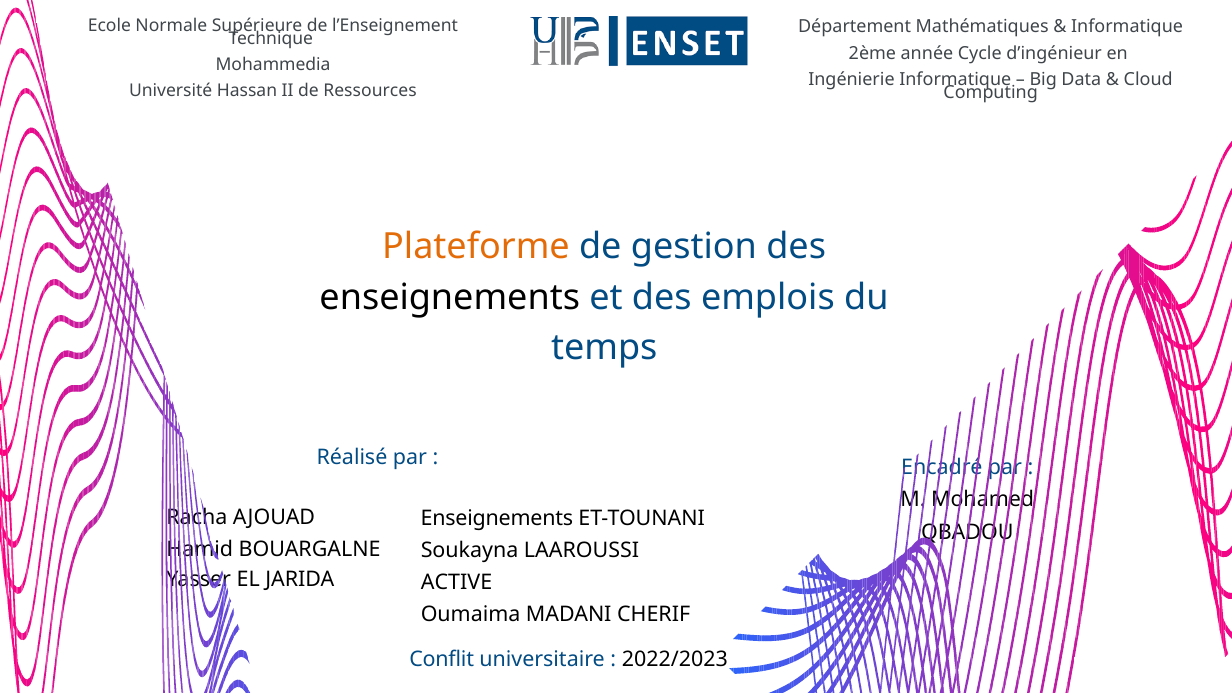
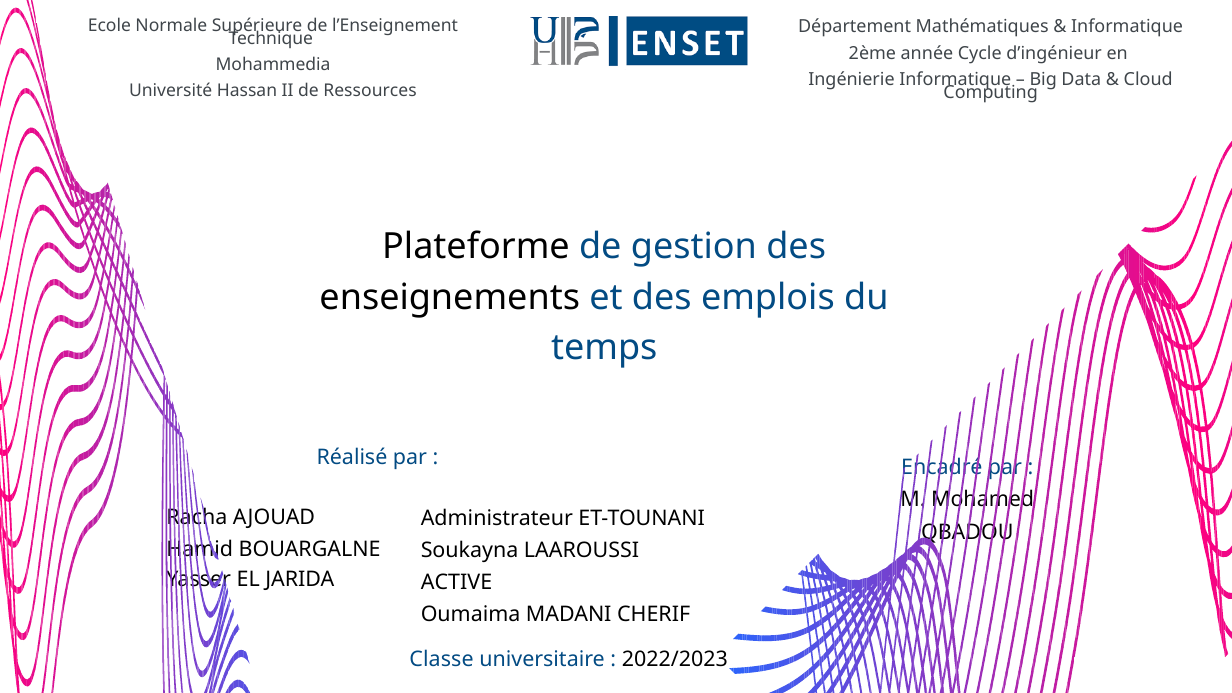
Plateforme colour: orange -> black
Enseignements at (497, 518): Enseignements -> Administrateur
Conflit: Conflit -> Classe
